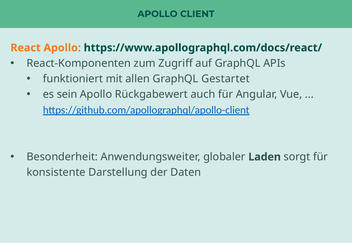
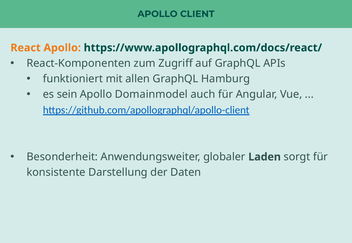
Gestartet: Gestartet -> Hamburg
Rückgabewert: Rückgabewert -> Domainmodel
